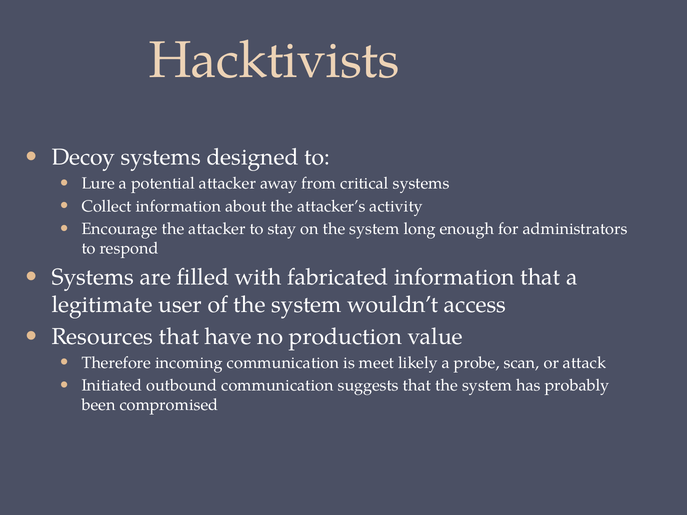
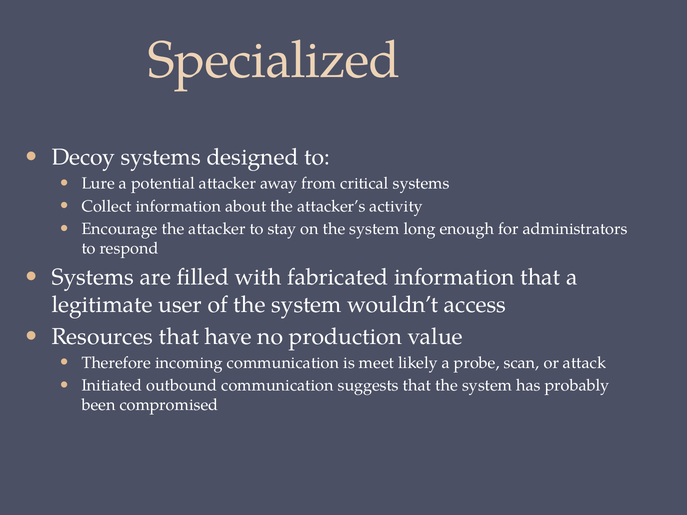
Hacktivists: Hacktivists -> Specialized
